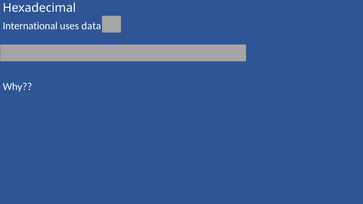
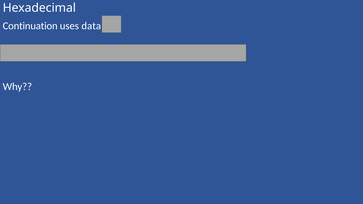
International: International -> Continuation
